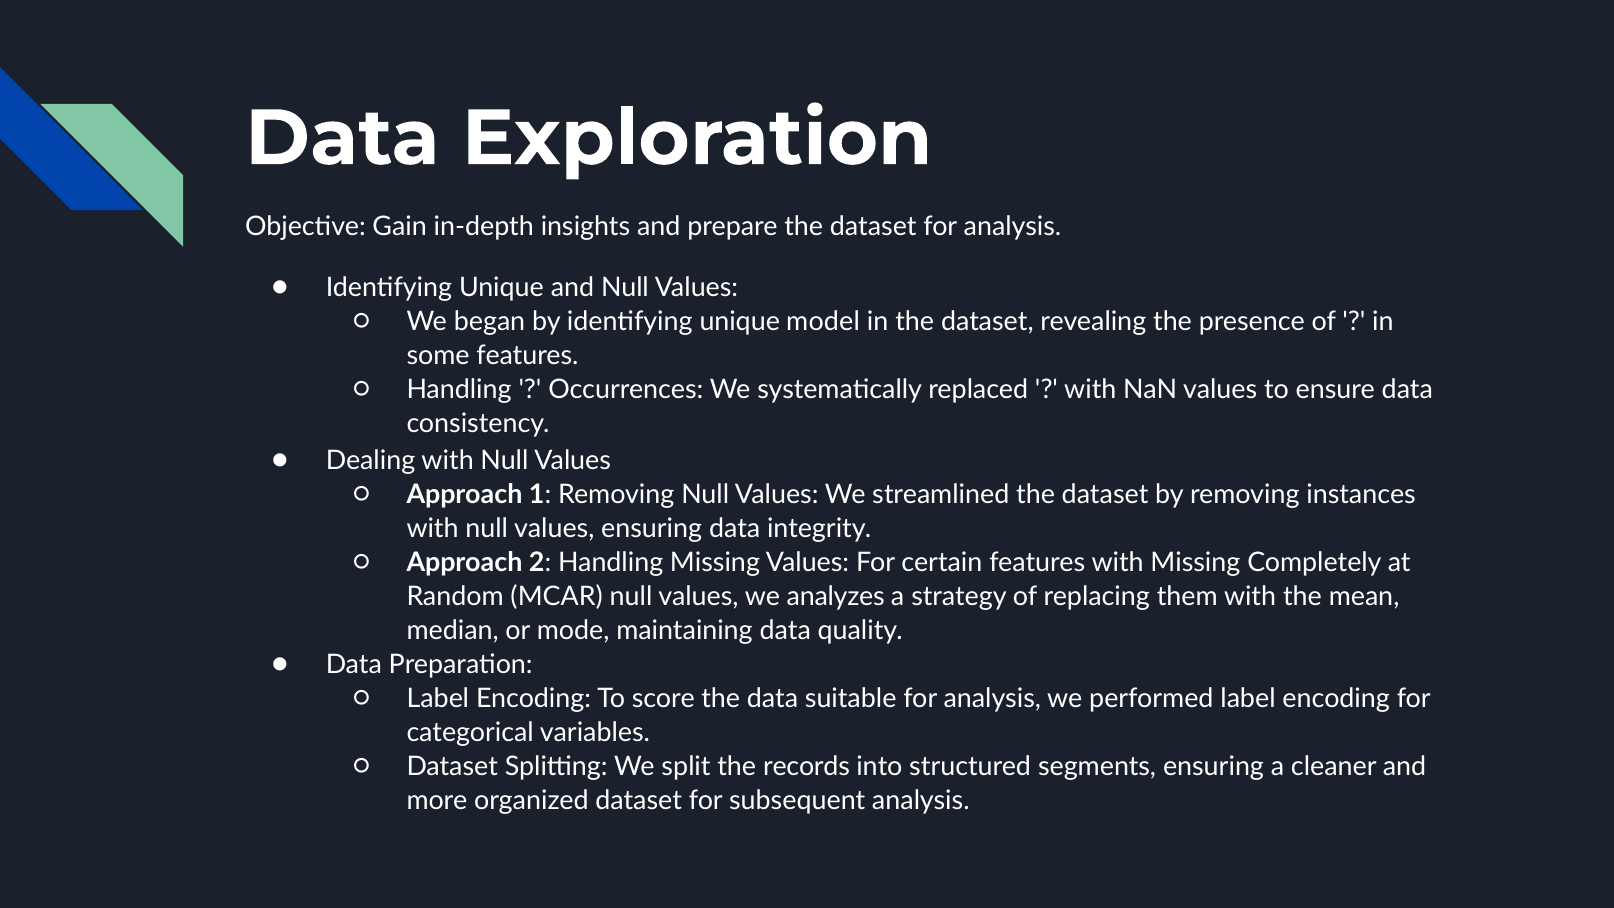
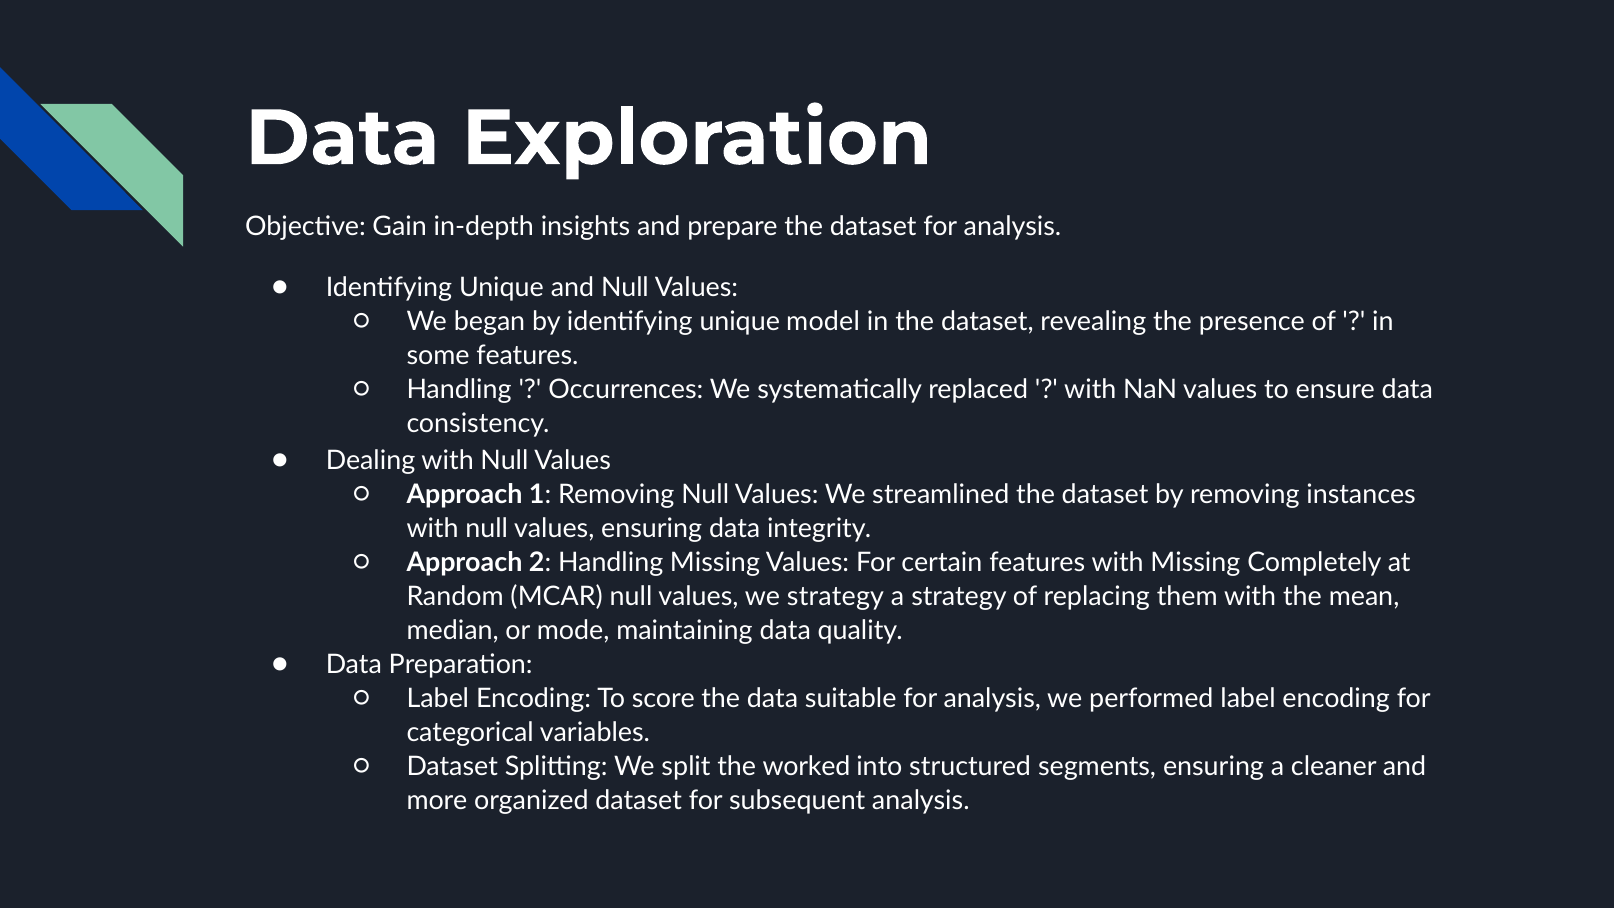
we analyzes: analyzes -> strategy
records: records -> worked
